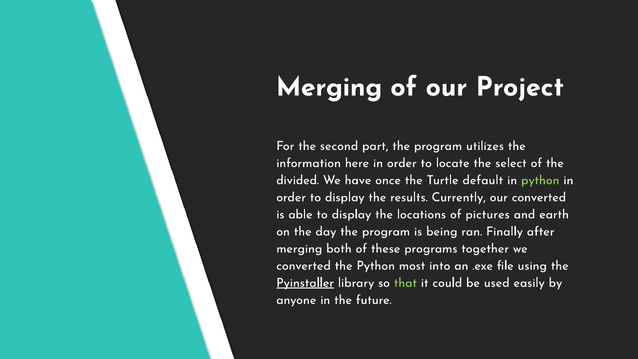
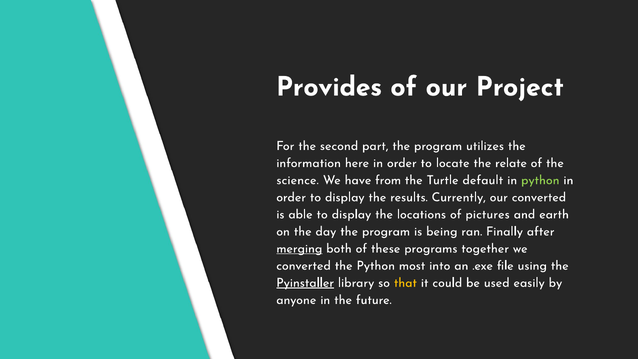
Merging at (329, 87): Merging -> Provides
select: select -> relate
divided: divided -> science
once: once -> from
merging at (299, 248) underline: none -> present
that colour: light green -> yellow
